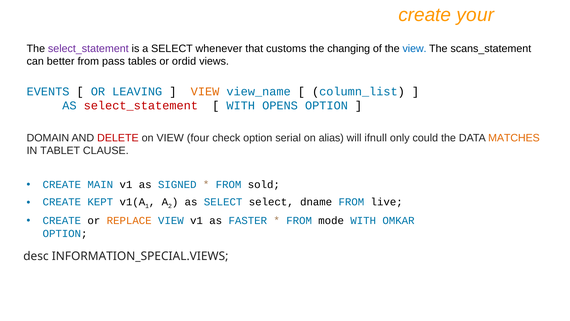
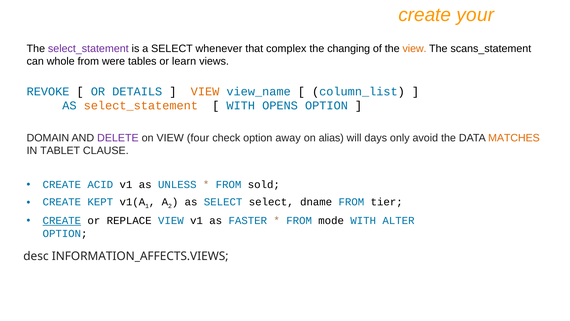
customs: customs -> complex
view at (415, 48) colour: blue -> orange
better: better -> whole
pass: pass -> were
ordid: ordid -> learn
EVENTS: EVENTS -> REVOKE
LEAVING: LEAVING -> DETAILS
select_statement at (141, 106) colour: red -> orange
DELETE colour: red -> purple
serial: serial -> away
ifnull: ifnull -> days
could: could -> avoid
MAIN: MAIN -> ACID
SIGNED: SIGNED -> UNLESS
live: live -> tier
CREATE at (62, 220) underline: none -> present
REPLACE colour: orange -> black
OMKAR: OMKAR -> ALTER
INFORMATION_SPECIAL.VIEWS: INFORMATION_SPECIAL.VIEWS -> INFORMATION_AFFECTS.VIEWS
